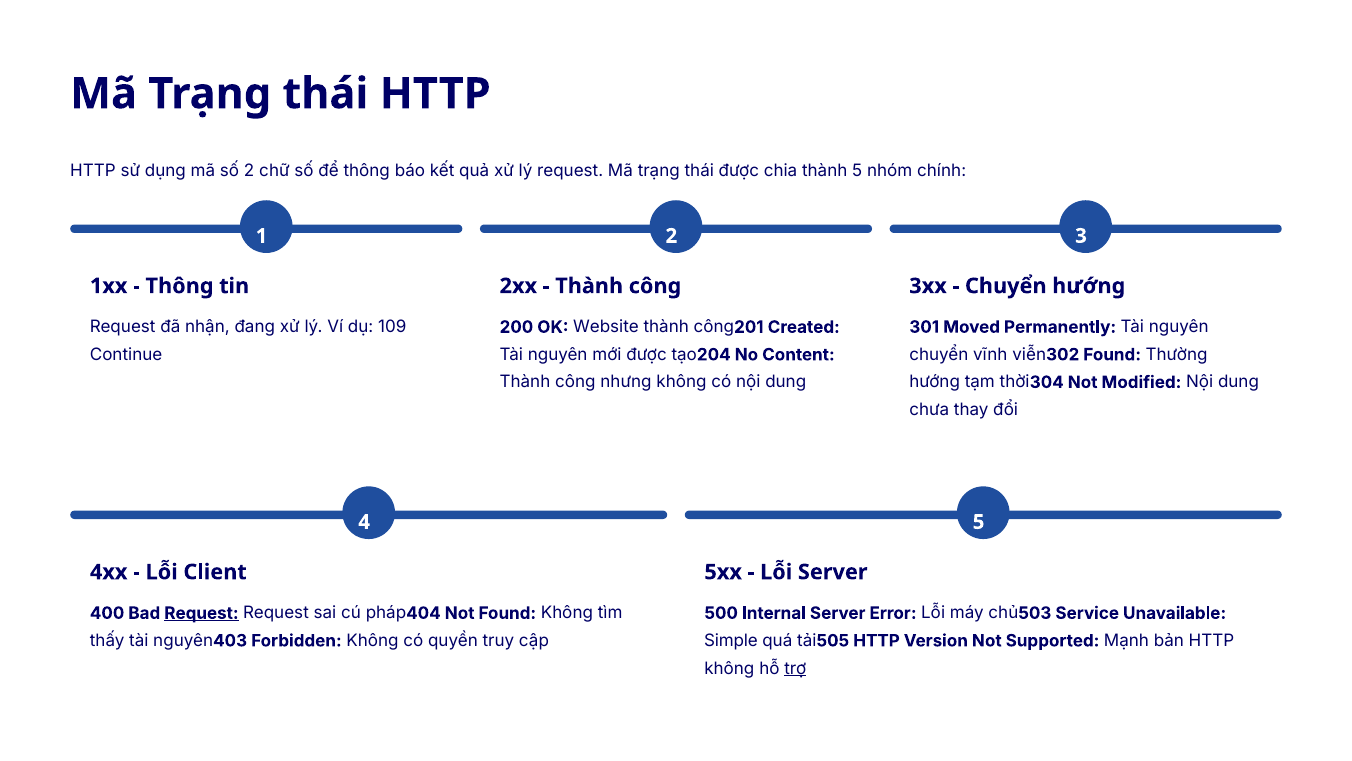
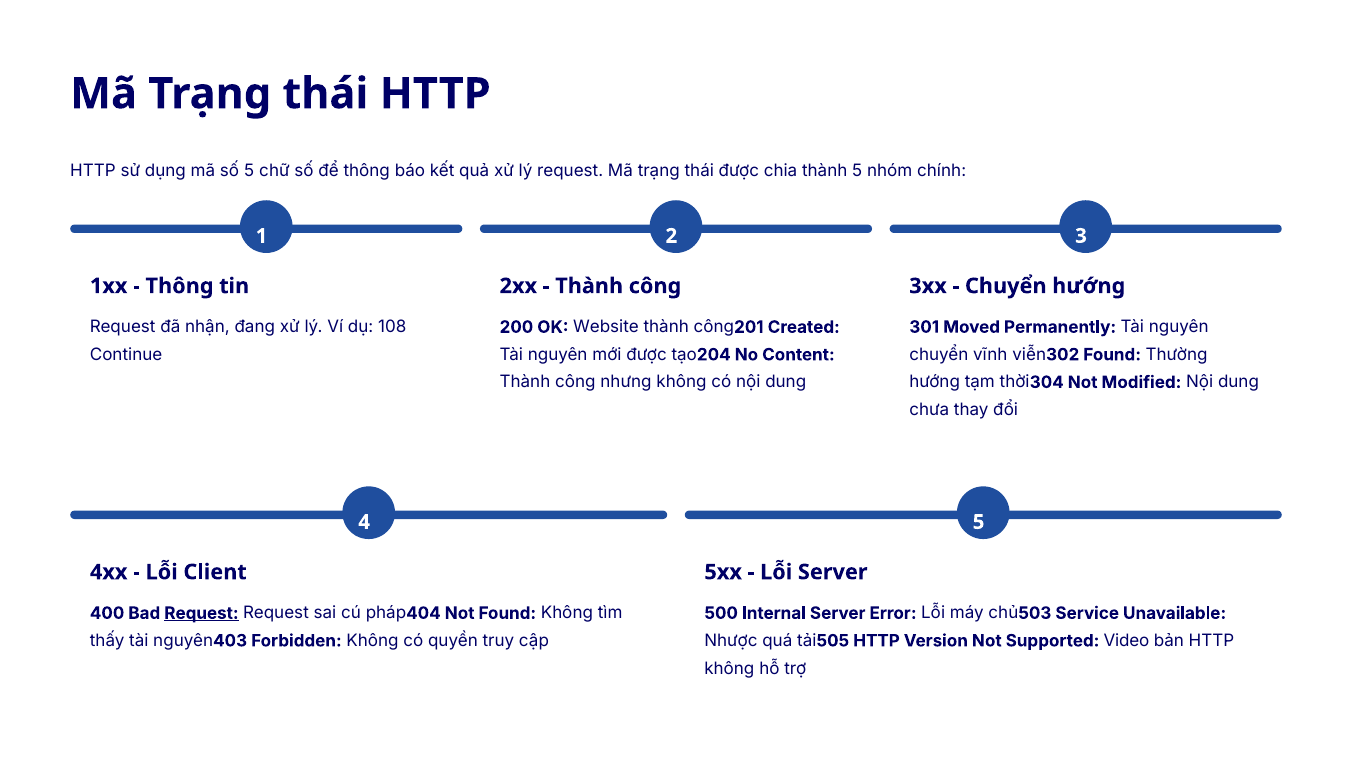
số 2: 2 -> 5
109: 109 -> 108
Simple: Simple -> Nhược
Mạnh: Mạnh -> Video
trợ underline: present -> none
